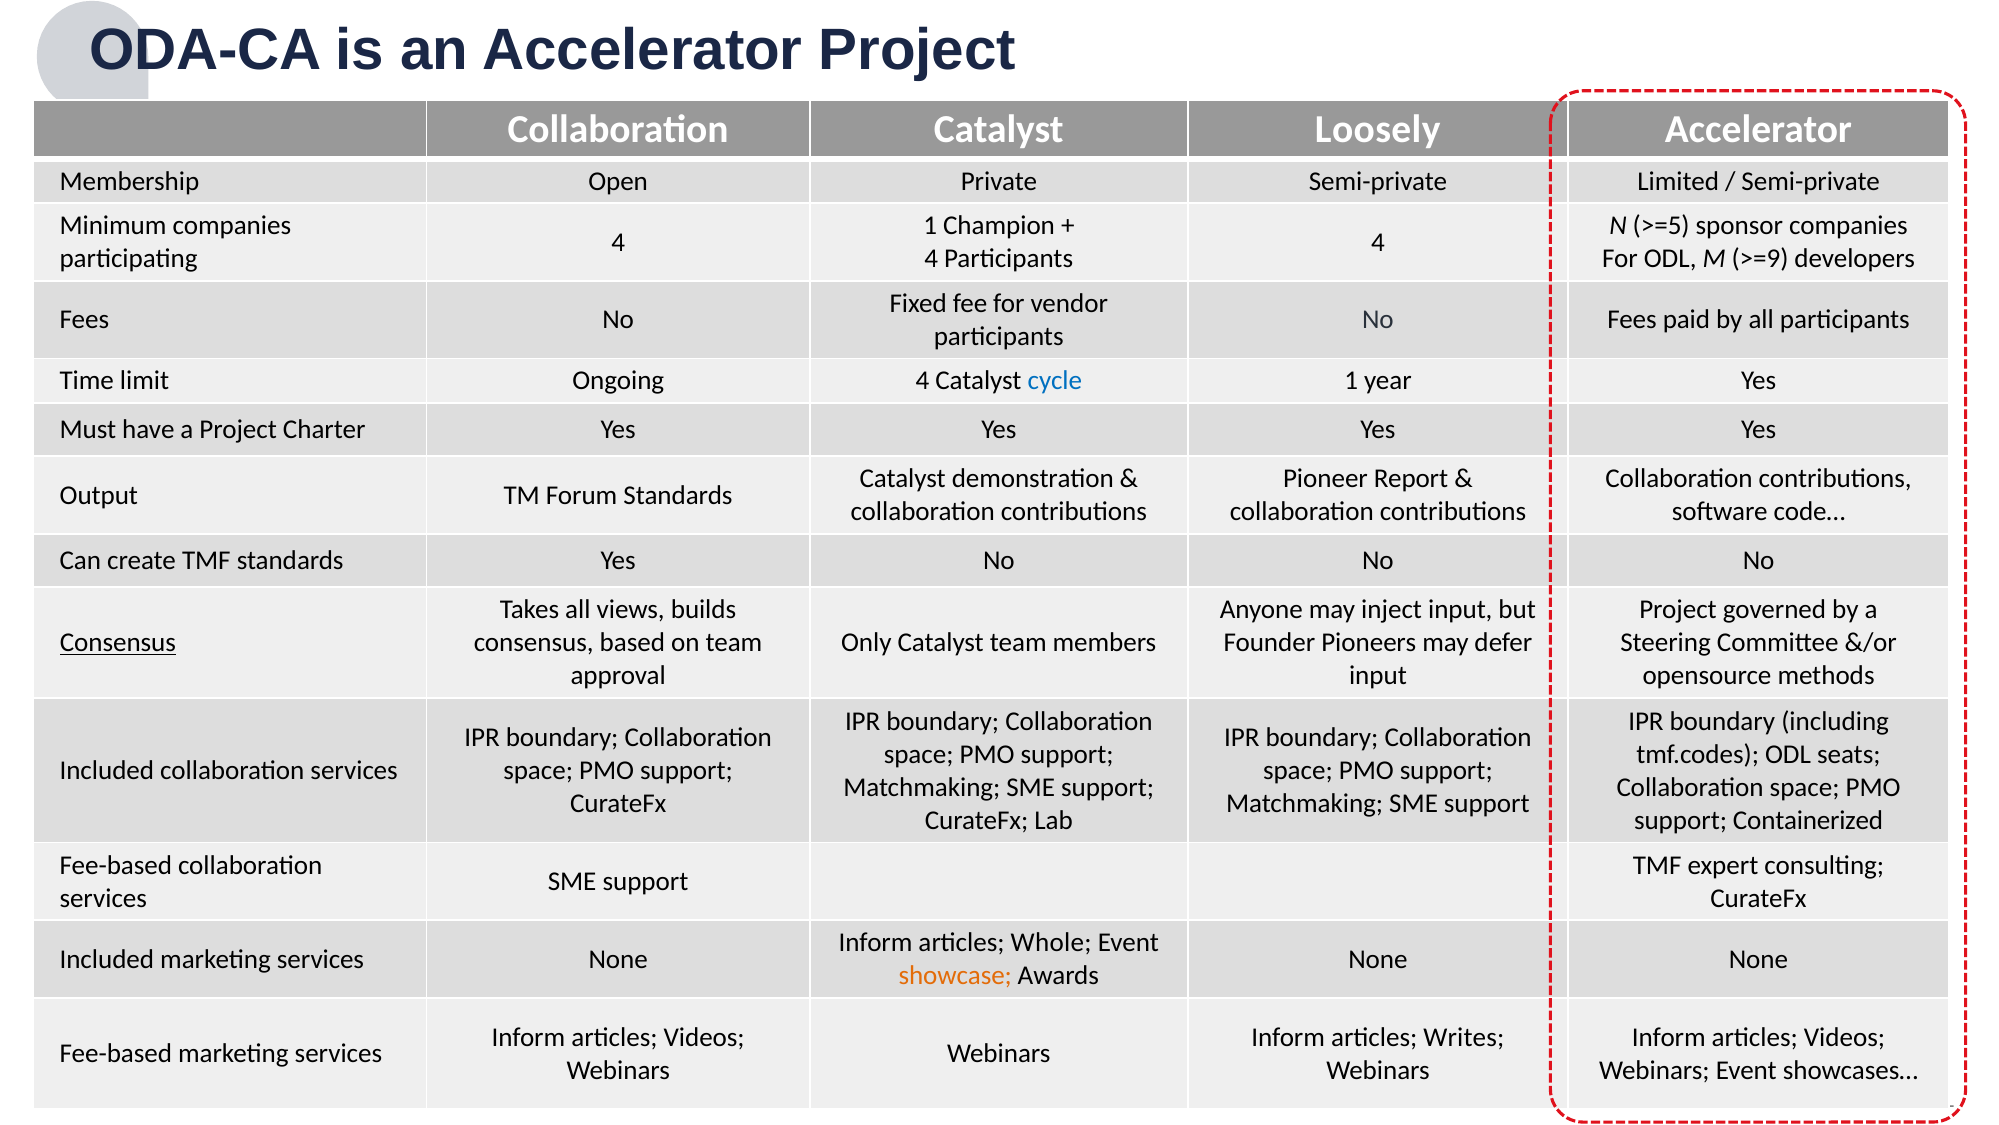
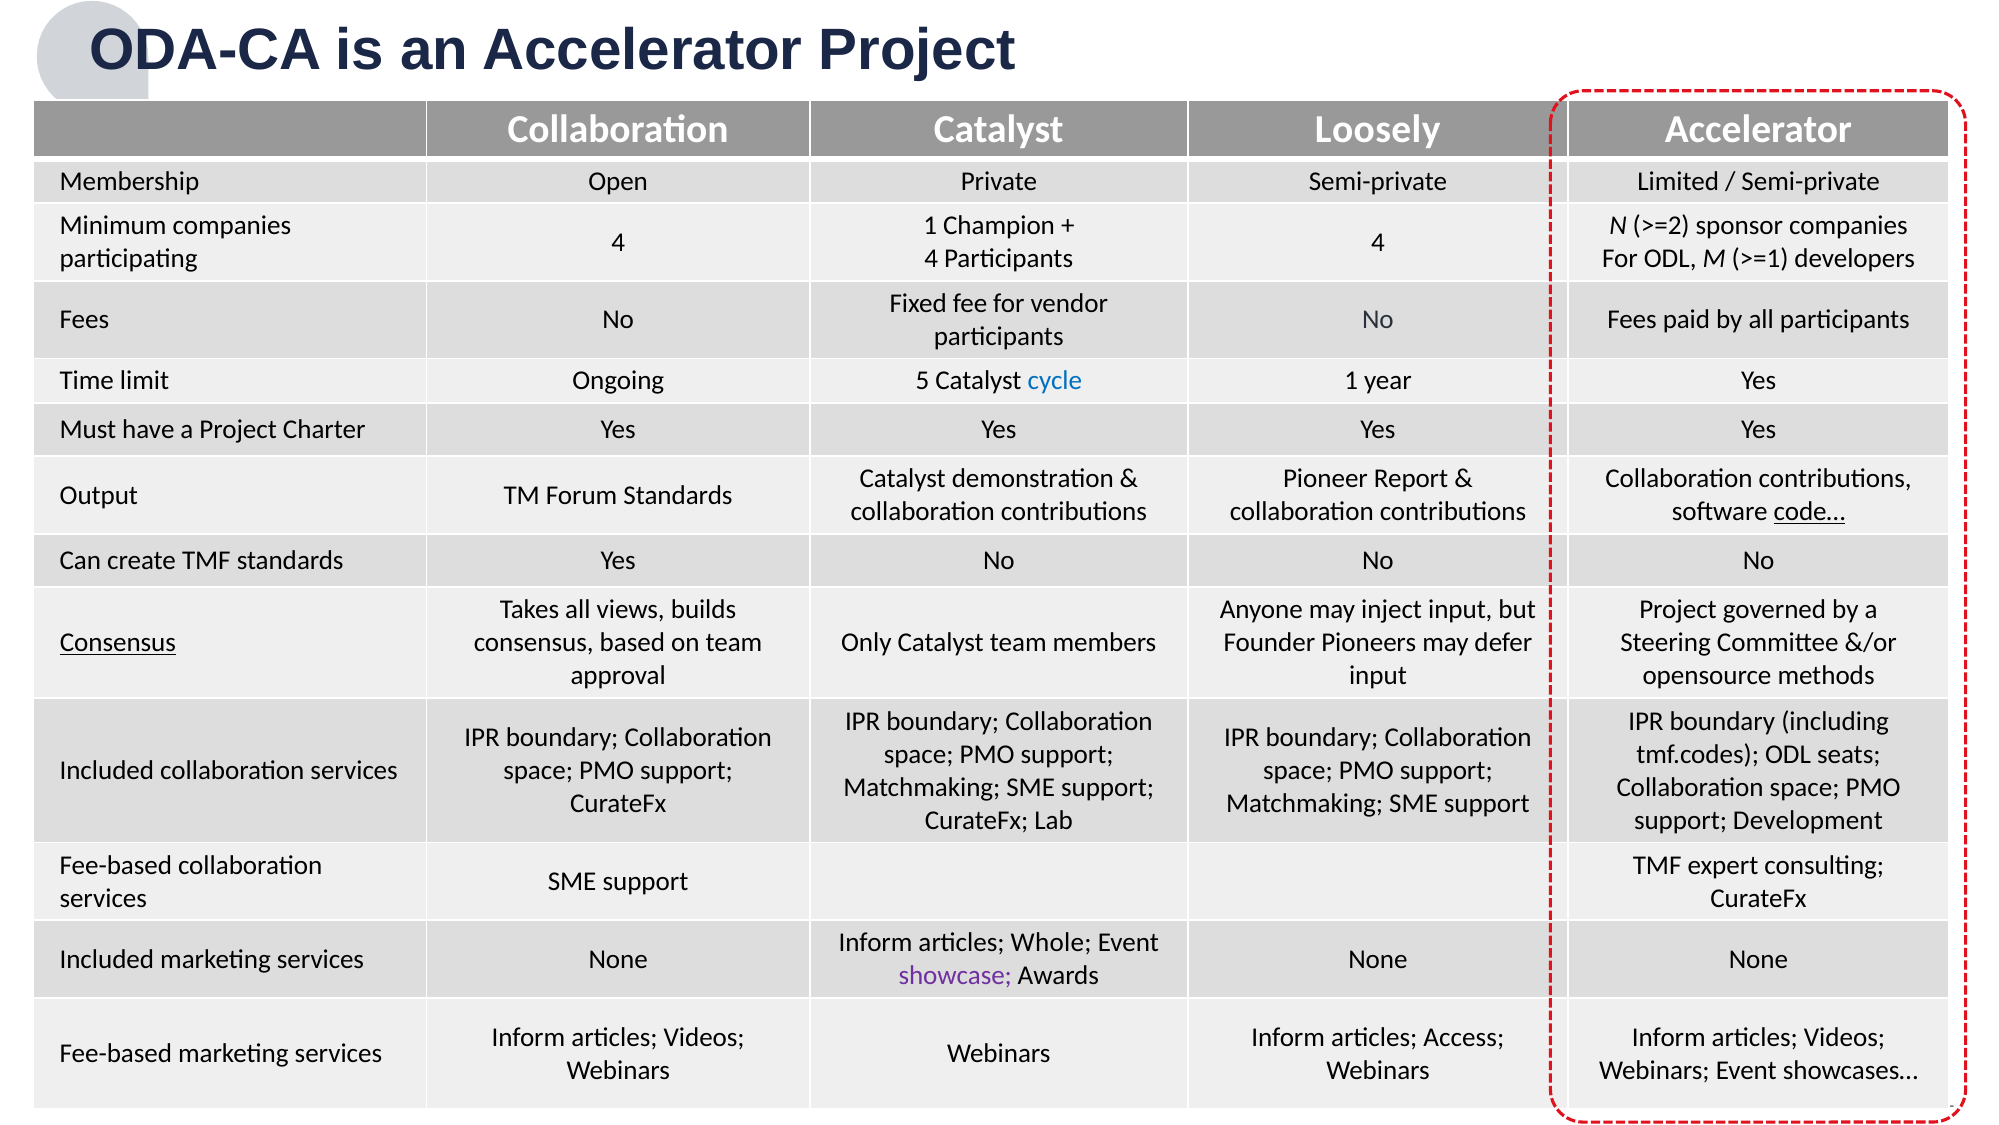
>=5: >=5 -> >=2
>=9: >=9 -> >=1
Ongoing 4: 4 -> 5
code… underline: none -> present
Containerized: Containerized -> Development
showcase colour: orange -> purple
Writes: Writes -> Access
